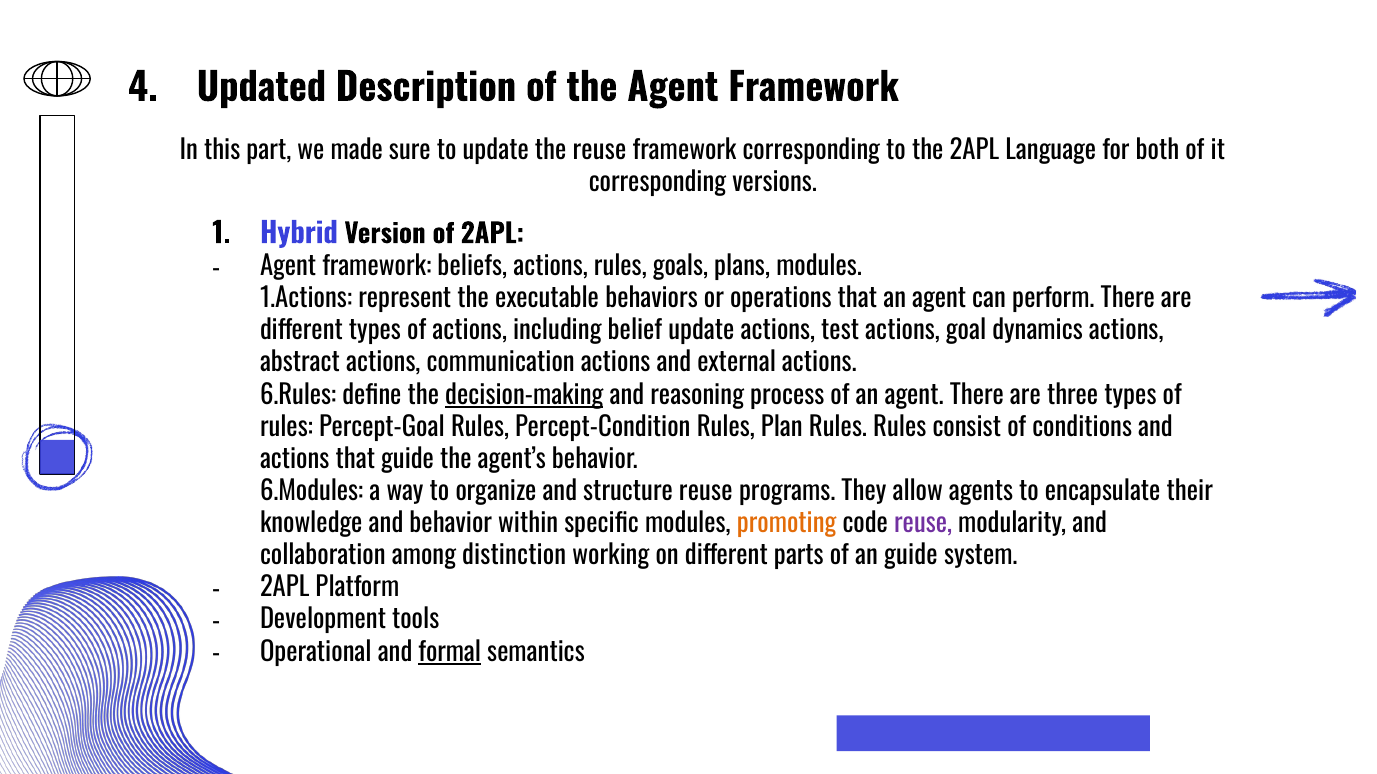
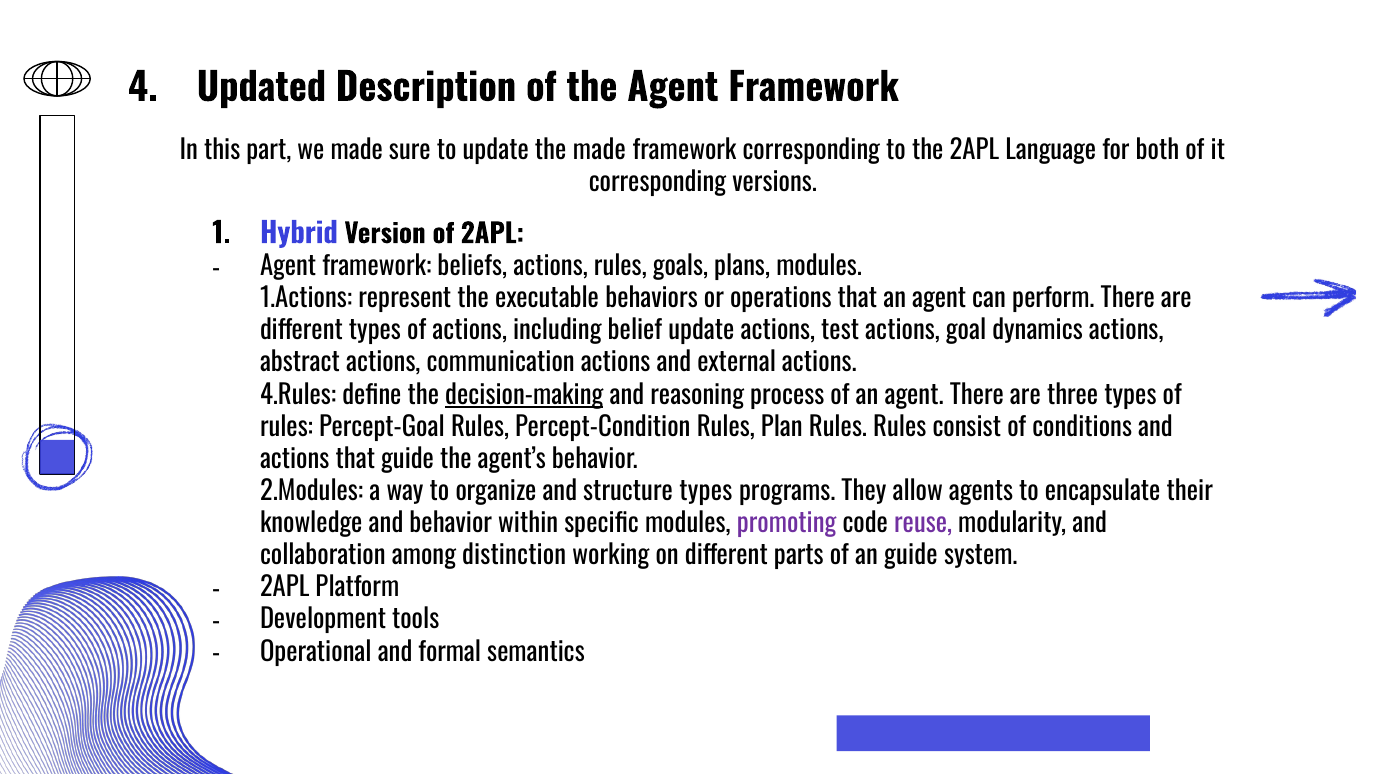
the reuse: reuse -> made
6.Rules: 6.Rules -> 4.Rules
6.Modules: 6.Modules -> 2.Modules
structure reuse: reuse -> types
promoting colour: orange -> purple
formal underline: present -> none
